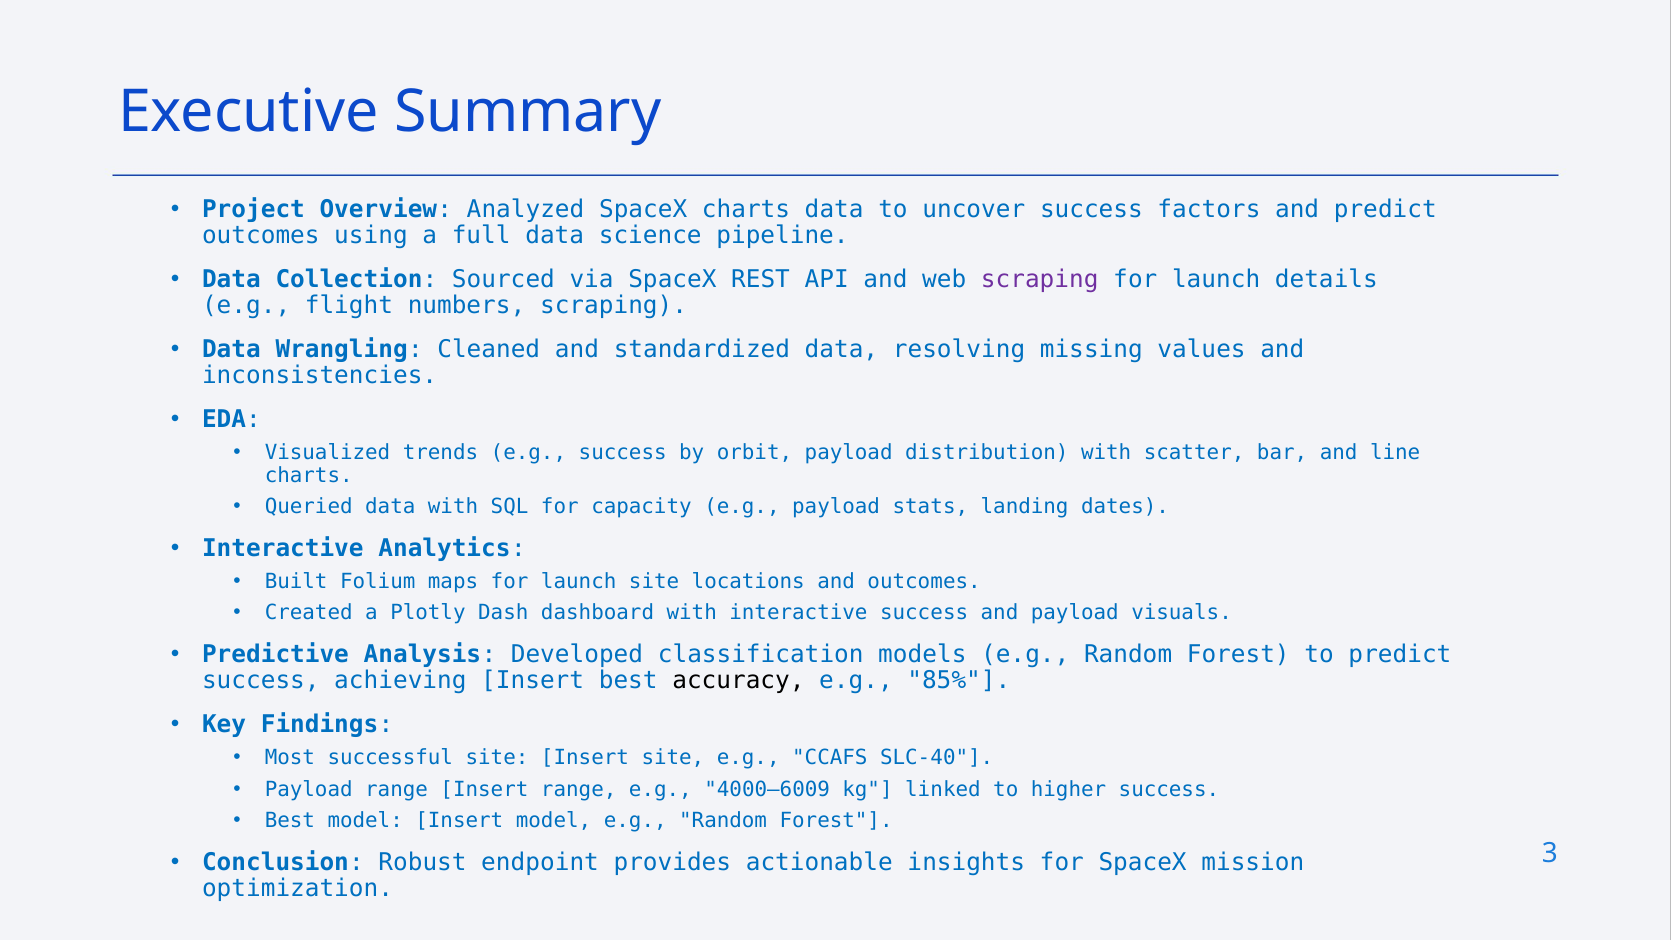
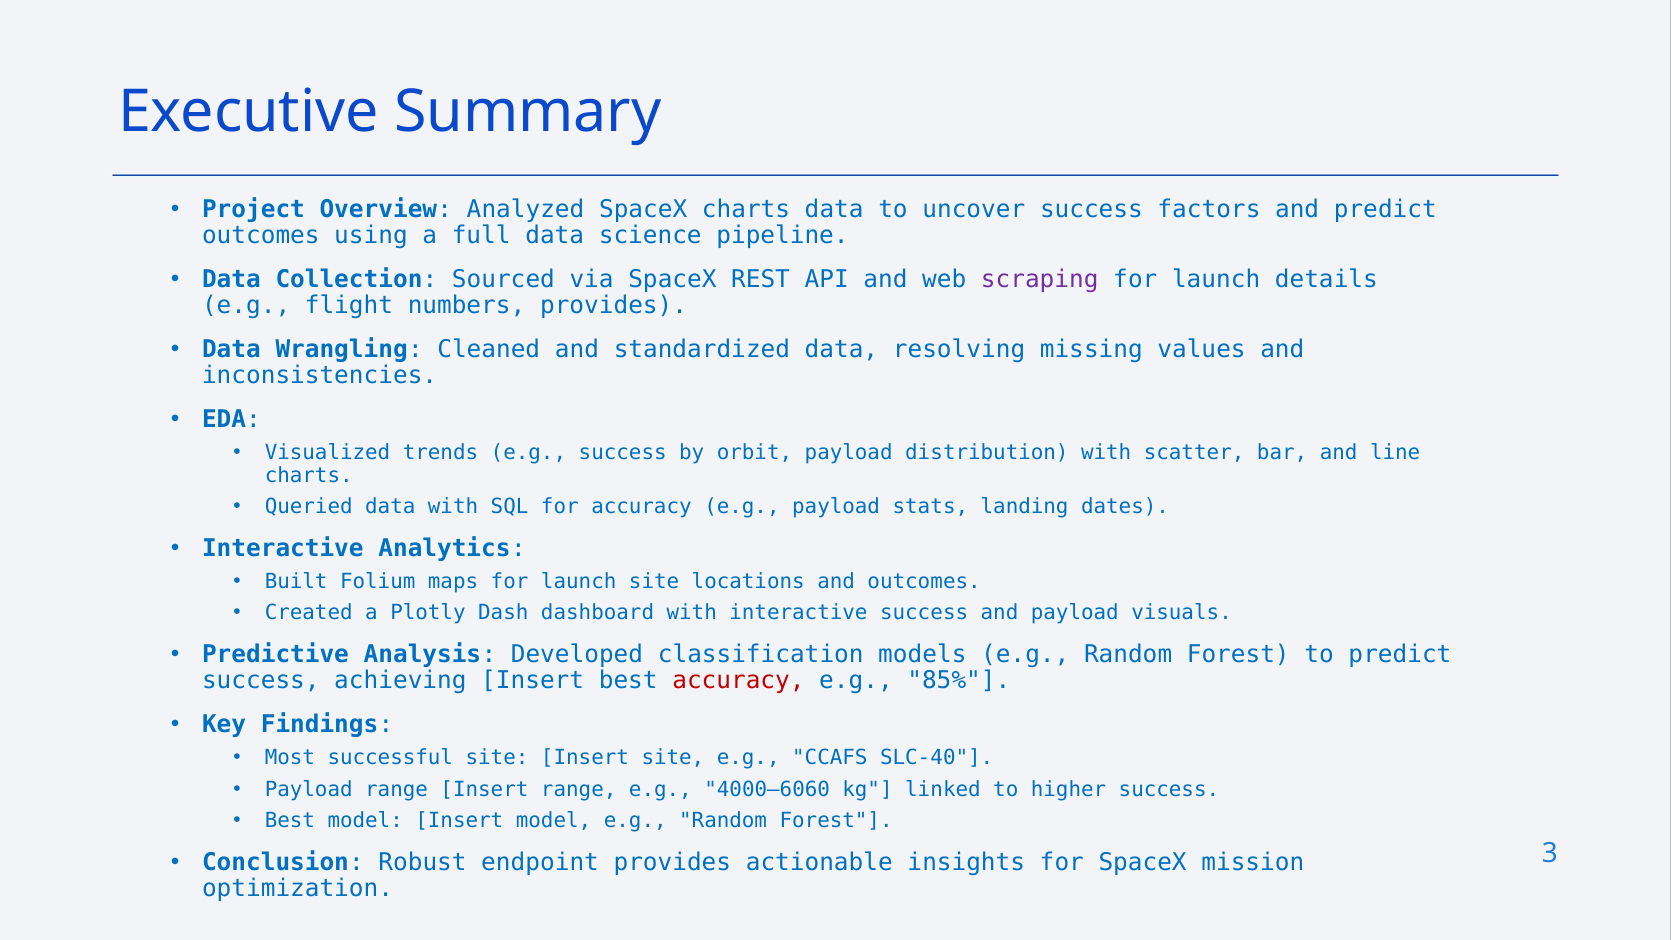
numbers scraping: scraping -> provides
for capacity: capacity -> accuracy
accuracy at (738, 681) colour: black -> red
4000–6009: 4000–6009 -> 4000–6060
